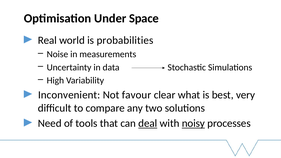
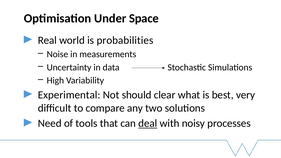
Inconvenient: Inconvenient -> Experimental
favour: favour -> should
noisy underline: present -> none
